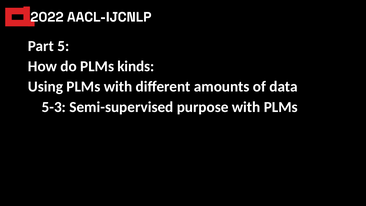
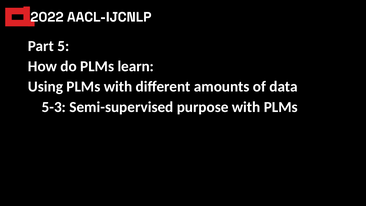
kinds: kinds -> learn
